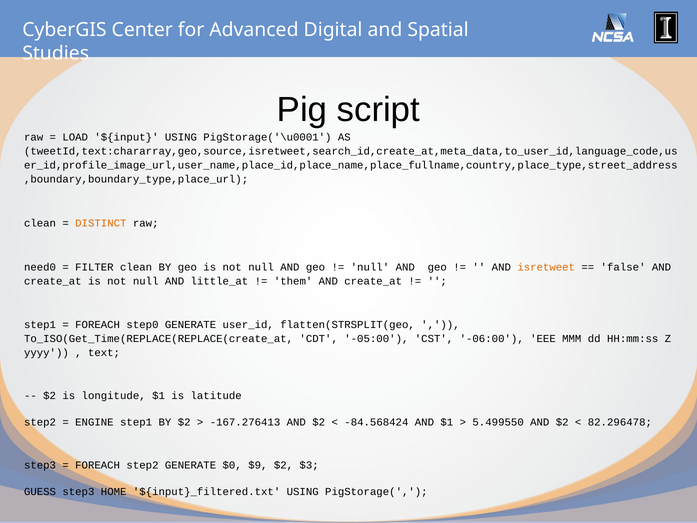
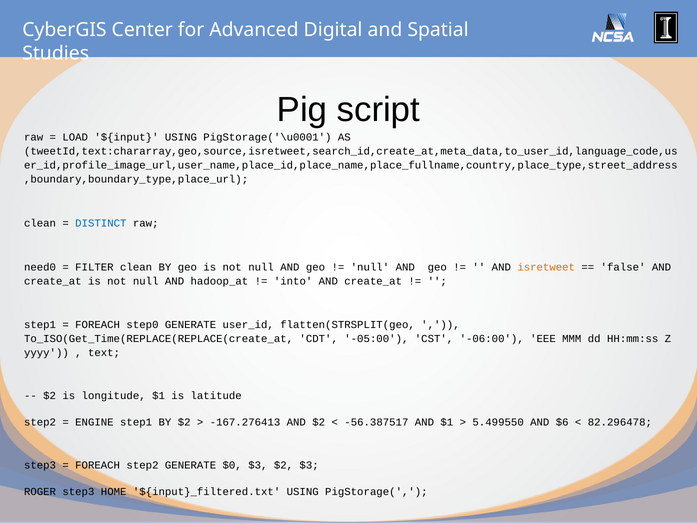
DISTINCT colour: orange -> blue
little_at: little_at -> hadoop_at
them: them -> into
-84.568424: -84.568424 -> -56.387517
5.499550 AND $2: $2 -> $6
$0 $9: $9 -> $3
GUESS: GUESS -> ROGER
